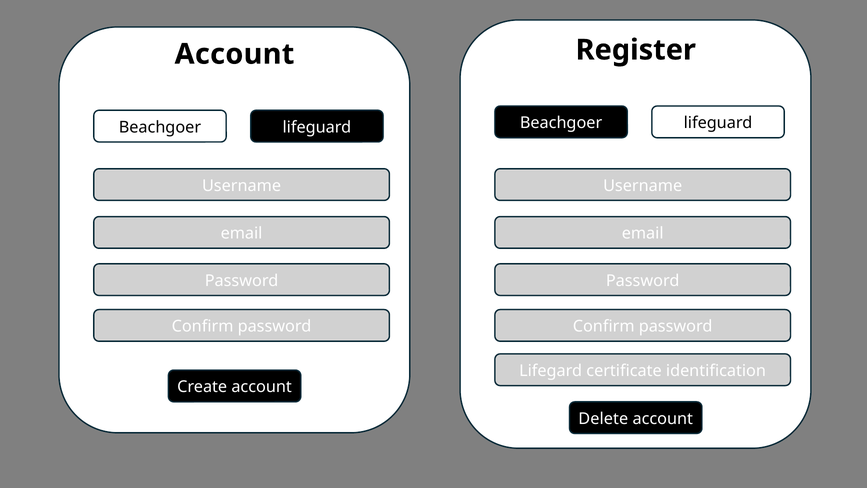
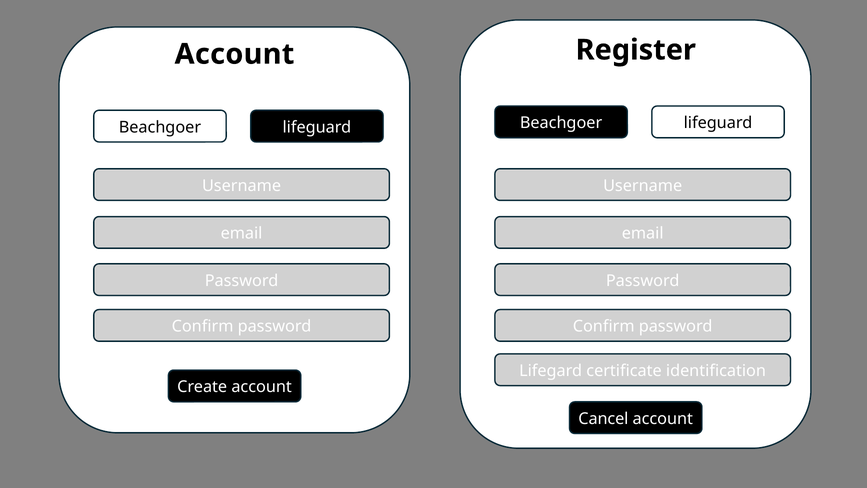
Delete: Delete -> Cancel
